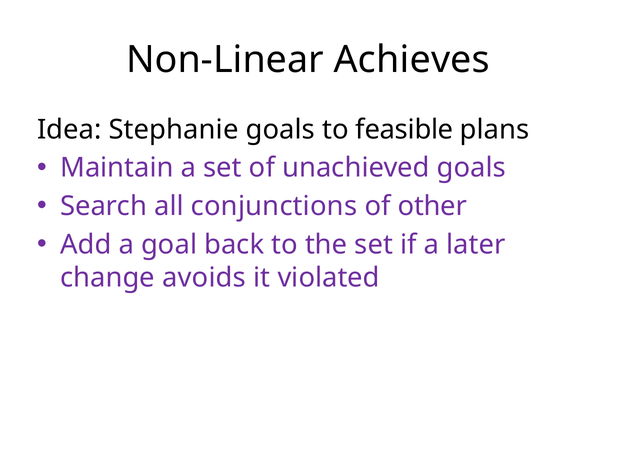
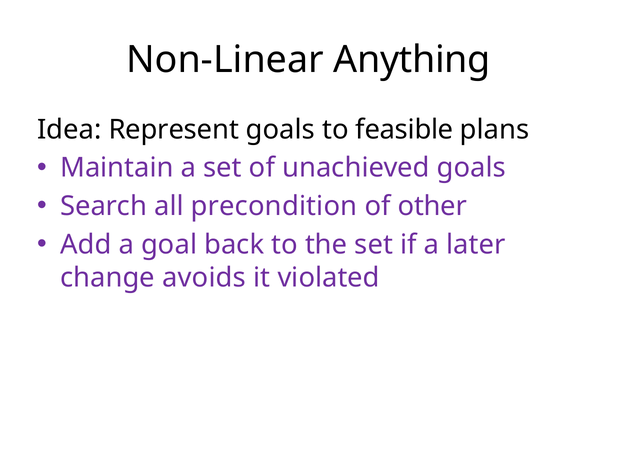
Achieves: Achieves -> Anything
Stephanie: Stephanie -> Represent
conjunctions: conjunctions -> precondition
